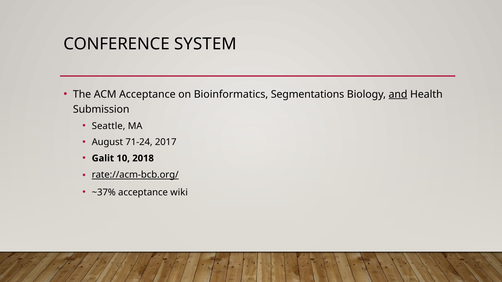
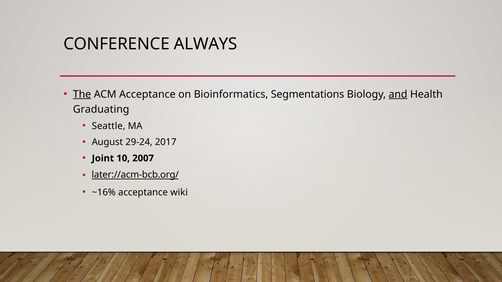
SYSTEM: SYSTEM -> ALWAYS
The underline: none -> present
Submission: Submission -> Graduating
71-24: 71-24 -> 29-24
Galit: Galit -> Joint
2018: 2018 -> 2007
rate://acm-bcb.org/: rate://acm-bcb.org/ -> later://acm-bcb.org/
~37%: ~37% -> ~16%
